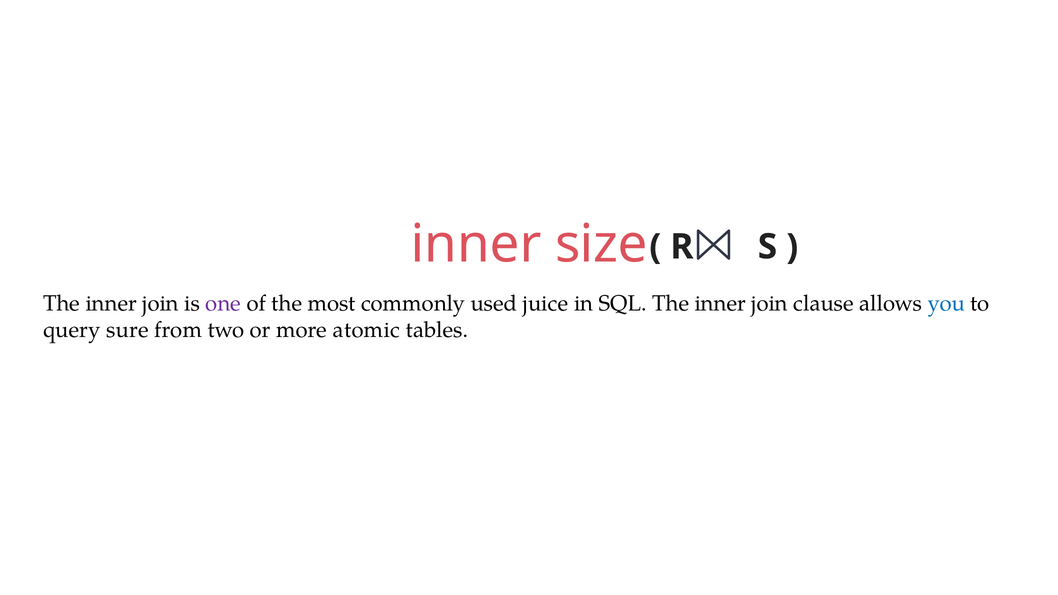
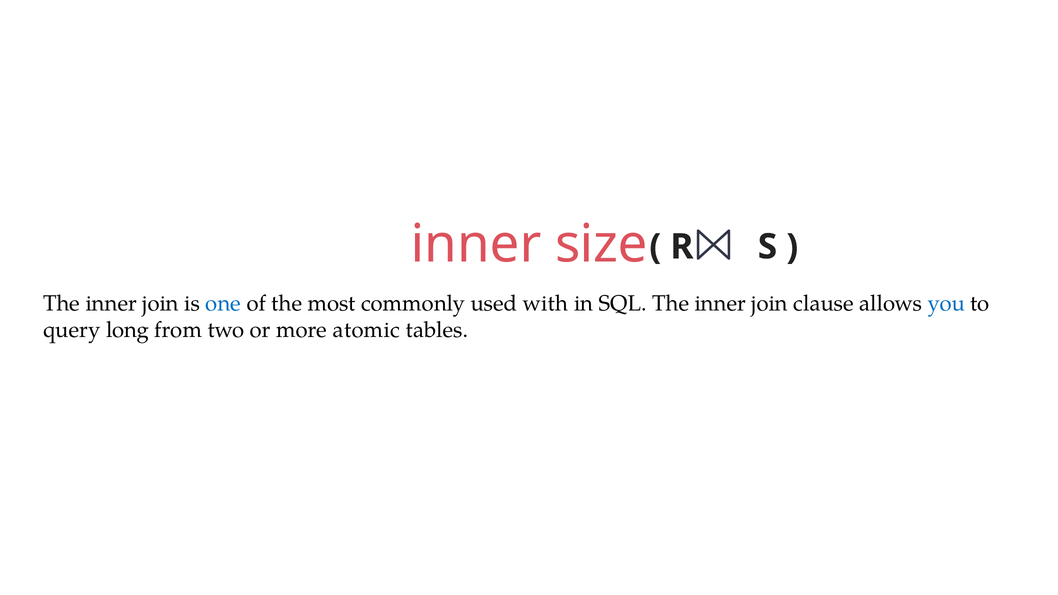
one colour: purple -> blue
juice: juice -> with
sure: sure -> long
